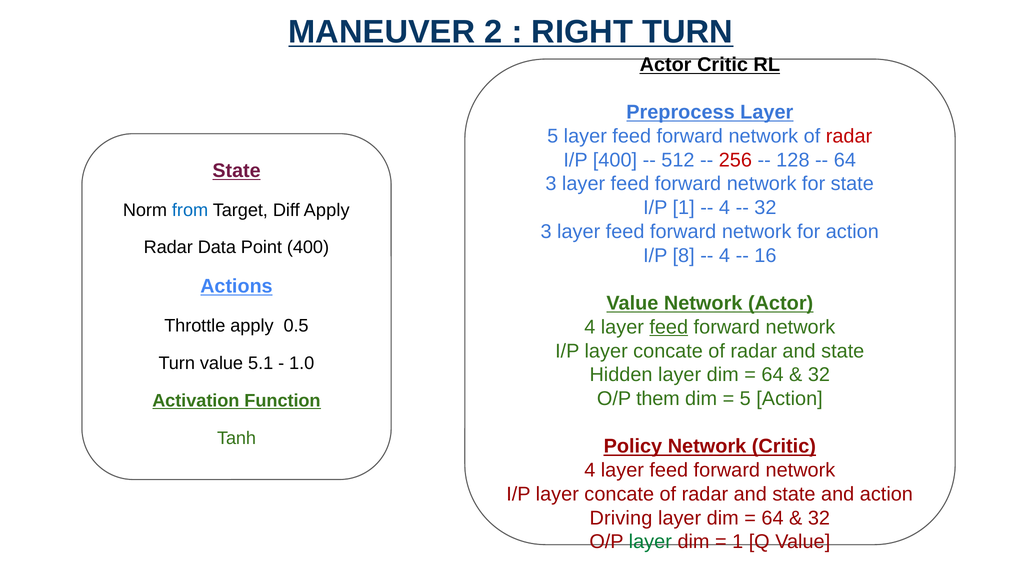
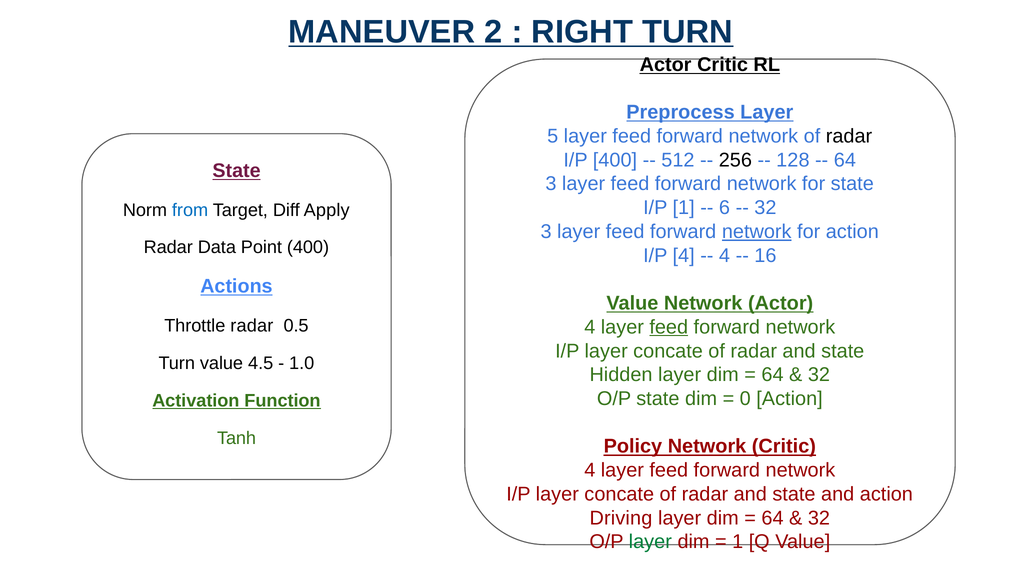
radar at (849, 136) colour: red -> black
256 colour: red -> black
4 at (725, 208): 4 -> 6
network at (757, 232) underline: none -> present
I/P 8: 8 -> 4
Throttle apply: apply -> radar
5.1: 5.1 -> 4.5
O/P them: them -> state
5 at (745, 399): 5 -> 0
